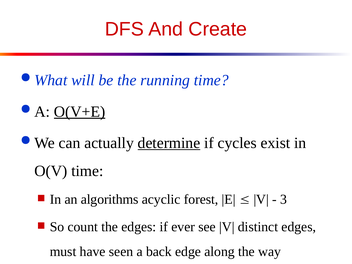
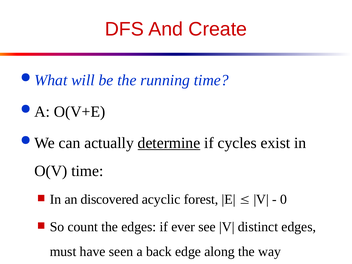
O(V+E underline: present -> none
algorithms: algorithms -> discovered
3: 3 -> 0
